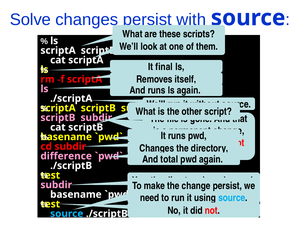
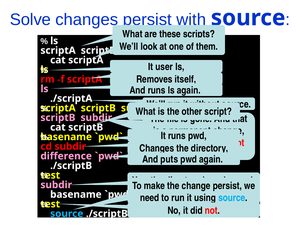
final: final -> user
total: total -> puts
